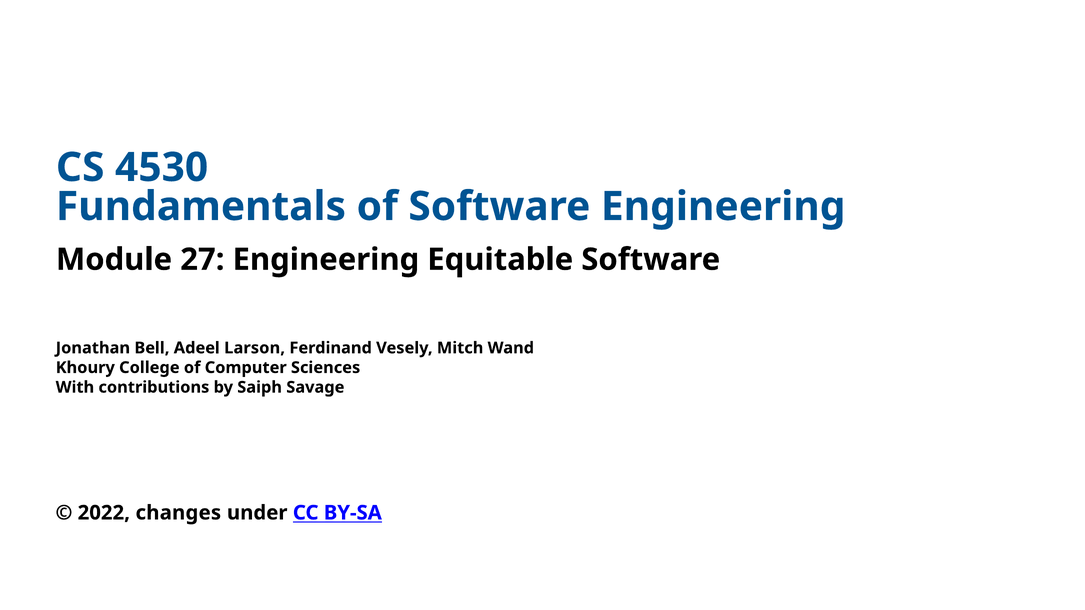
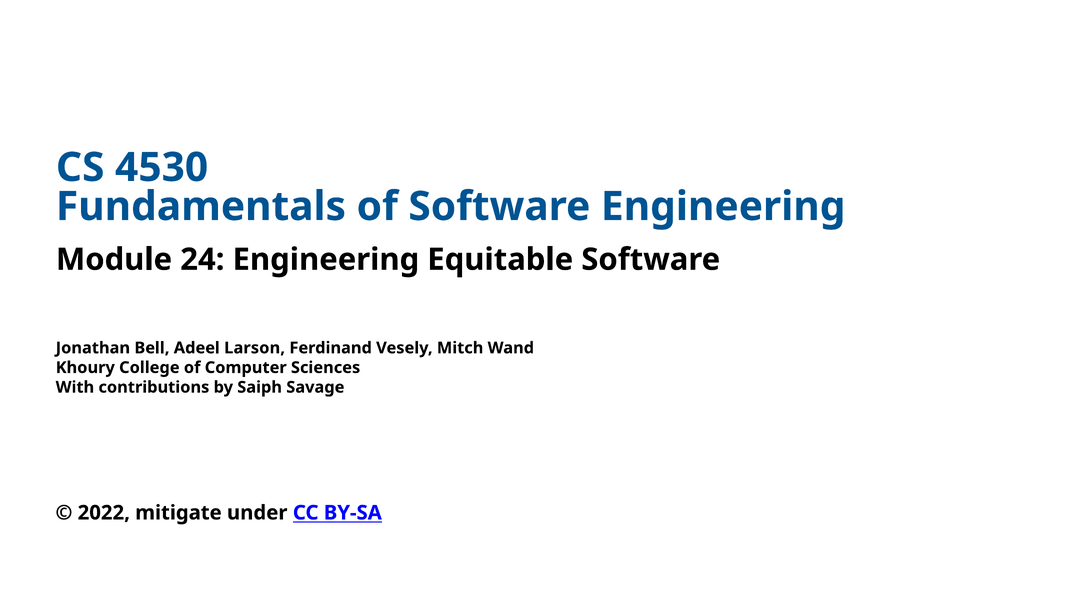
27: 27 -> 24
changes: changes -> mitigate
